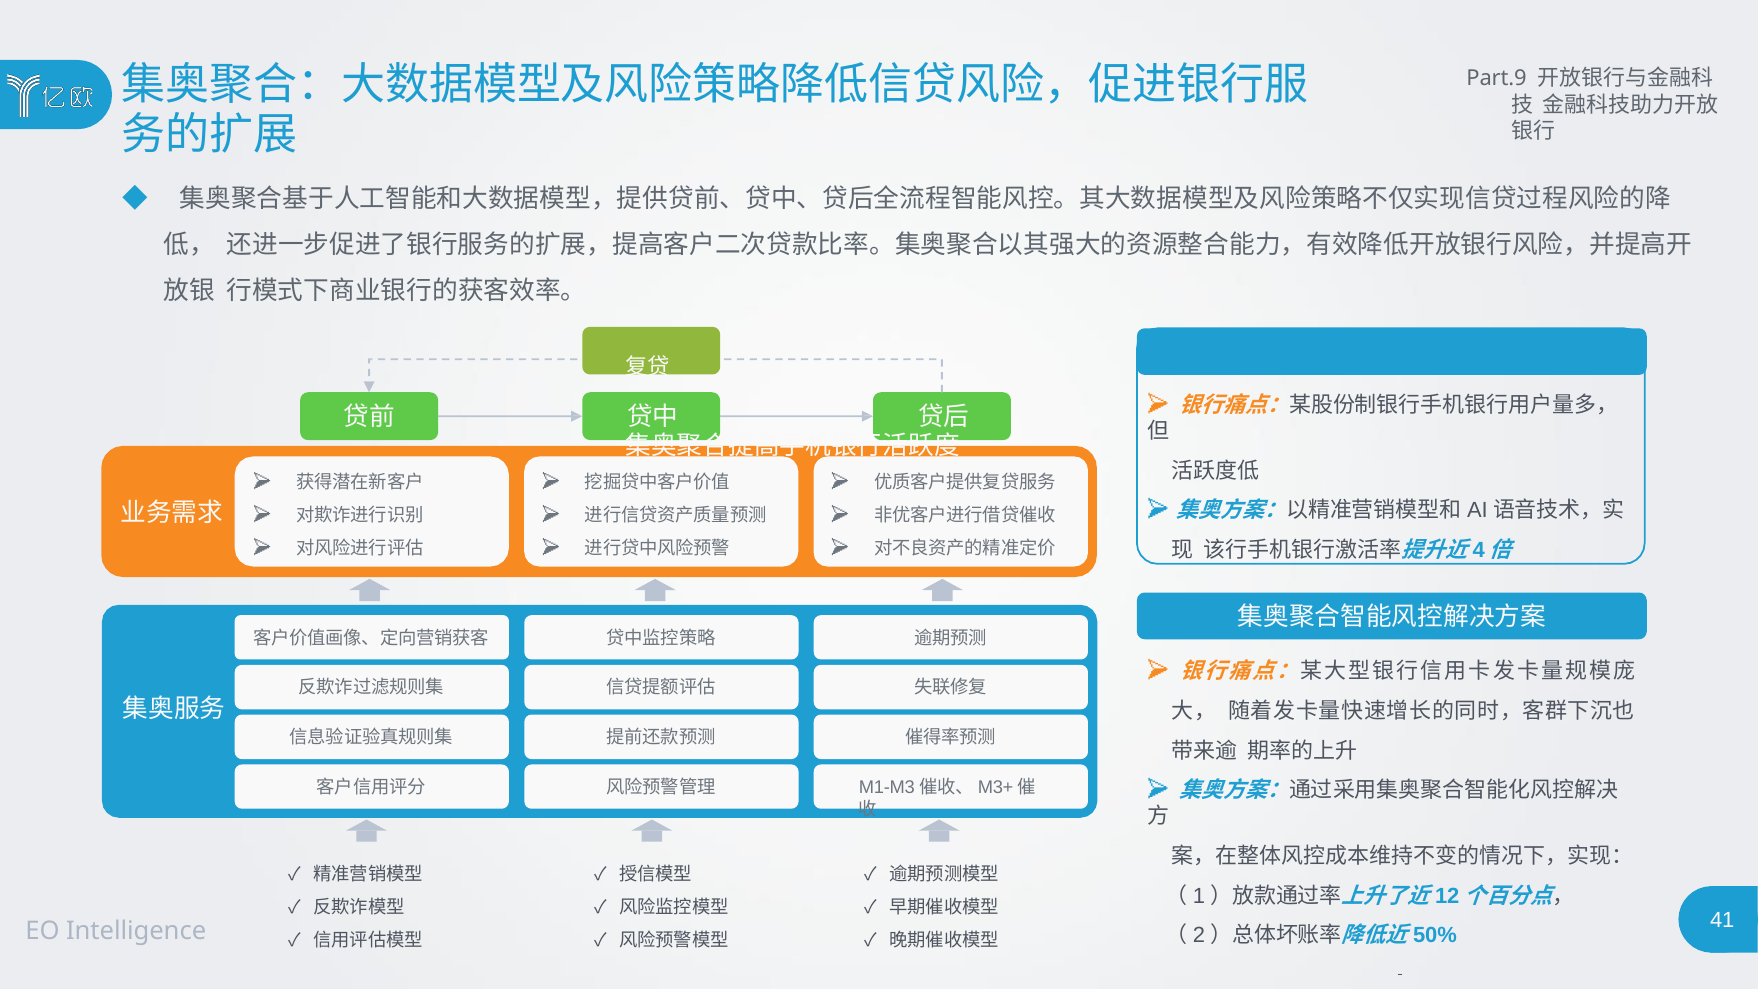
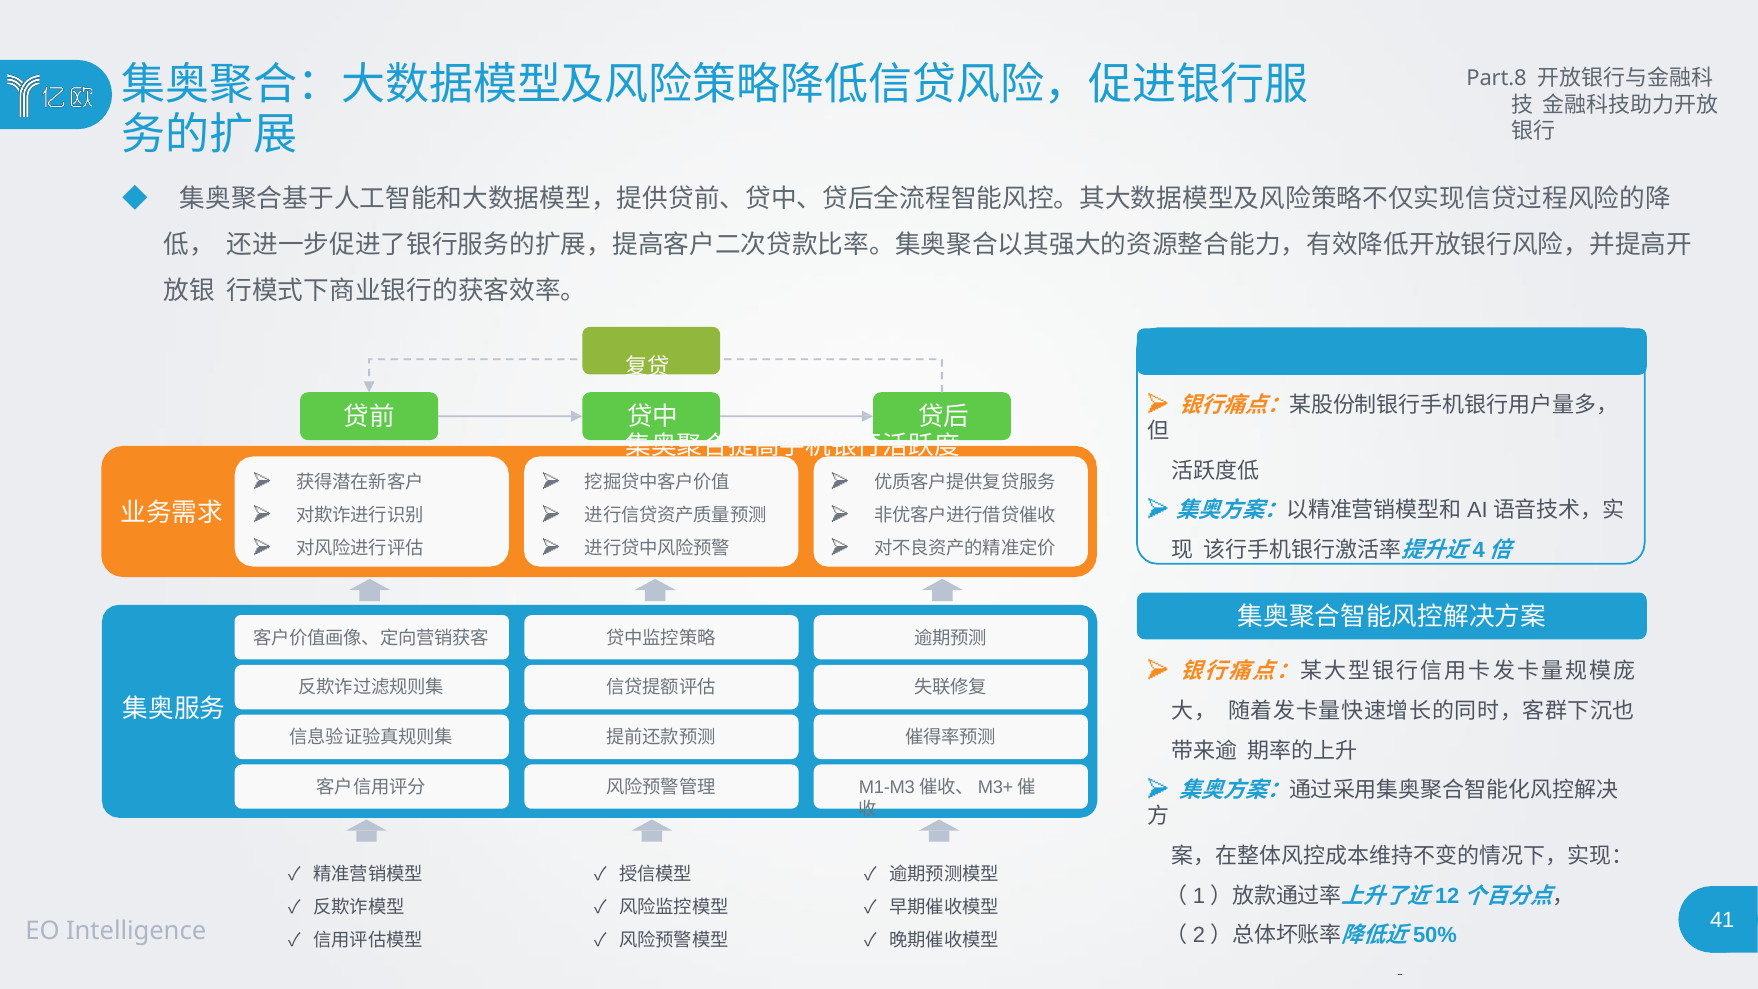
Part.9: Part.9 -> Part.8
